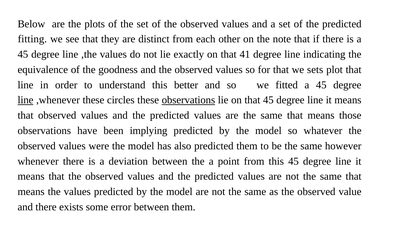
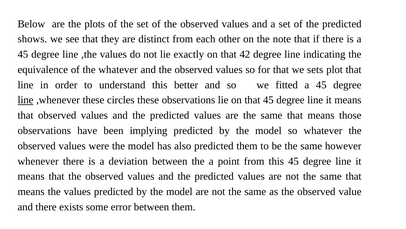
fitting: fitting -> shows
41: 41 -> 42
the goodness: goodness -> whatever
observations at (188, 100) underline: present -> none
